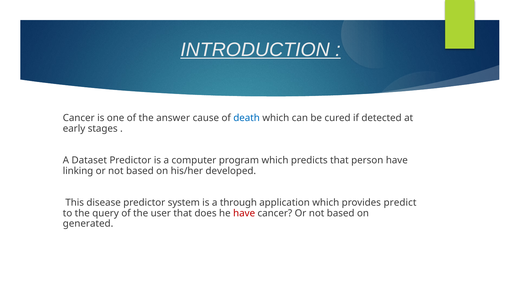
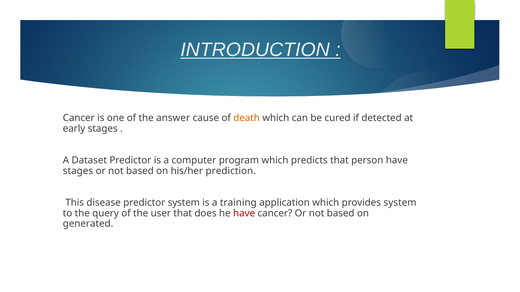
death colour: blue -> orange
linking at (78, 171): linking -> stages
developed: developed -> prediction
through: through -> training
provides predict: predict -> system
